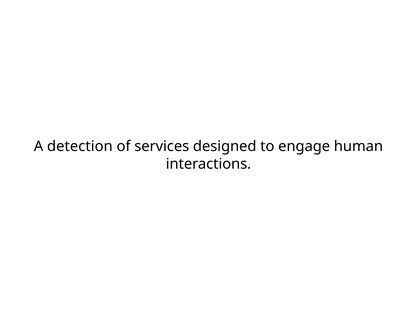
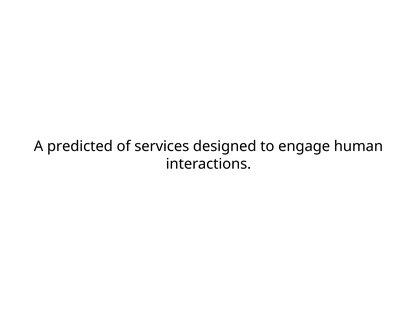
detection: detection -> predicted
